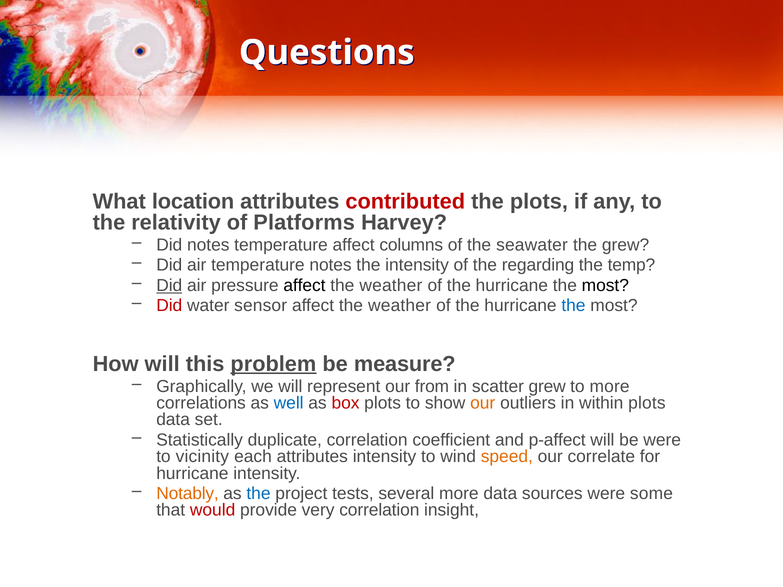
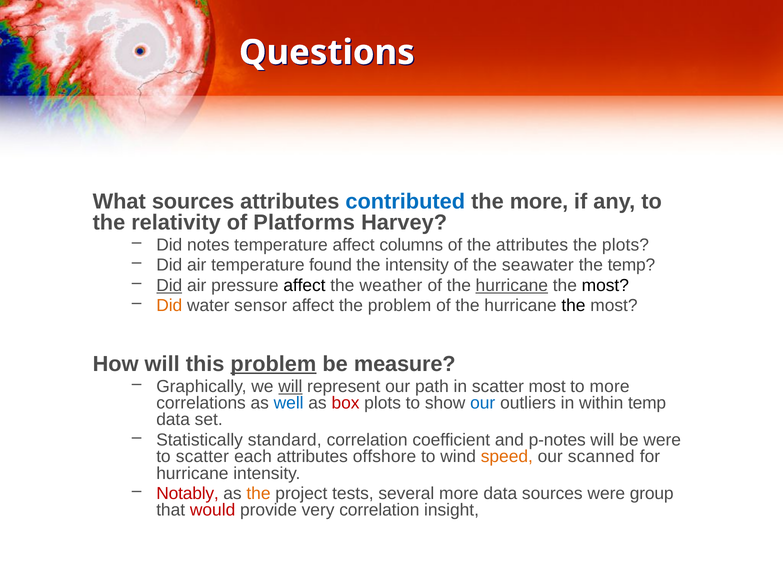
What location: location -> sources
contributed colour: red -> blue
the plots: plots -> more
the seawater: seawater -> attributes
the grew: grew -> plots
temperature notes: notes -> found
regarding: regarding -> seawater
hurricane at (512, 286) underline: none -> present
Did at (169, 306) colour: red -> orange
weather at (400, 306): weather -> problem
the at (573, 306) colour: blue -> black
will at (290, 386) underline: none -> present
from: from -> path
scatter grew: grew -> most
our at (483, 403) colour: orange -> blue
within plots: plots -> temp
duplicate: duplicate -> standard
p-affect: p-affect -> p-notes
to vicinity: vicinity -> scatter
attributes intensity: intensity -> offshore
correlate: correlate -> scanned
Notably colour: orange -> red
the at (259, 494) colour: blue -> orange
some: some -> group
